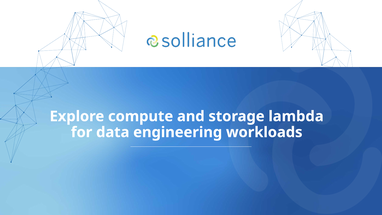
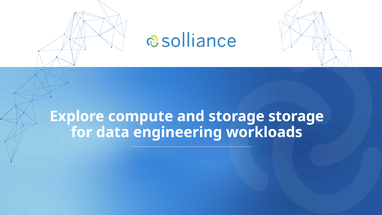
storage lambda: lambda -> storage
